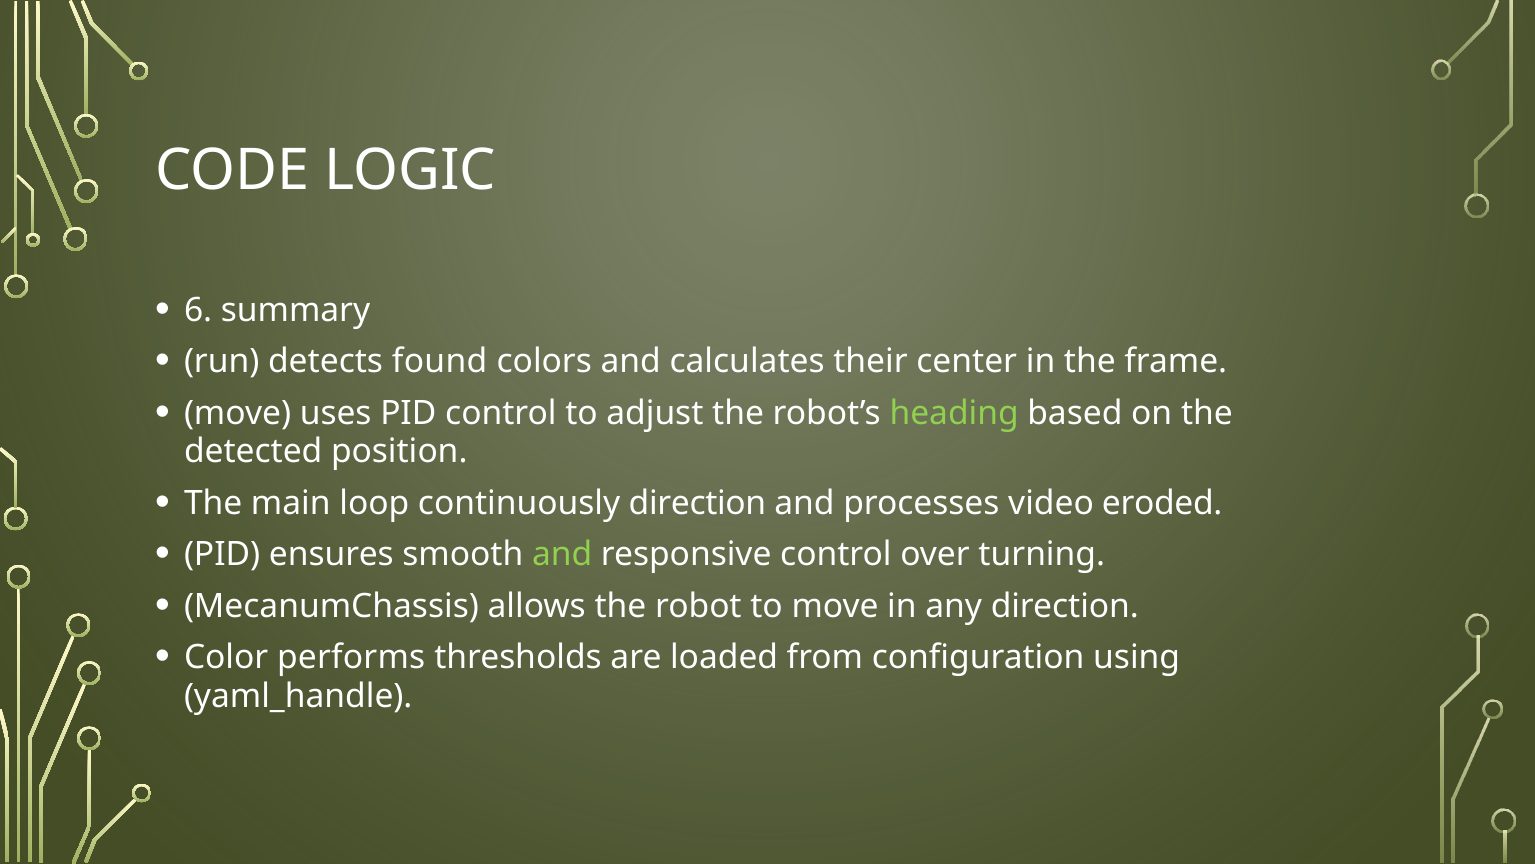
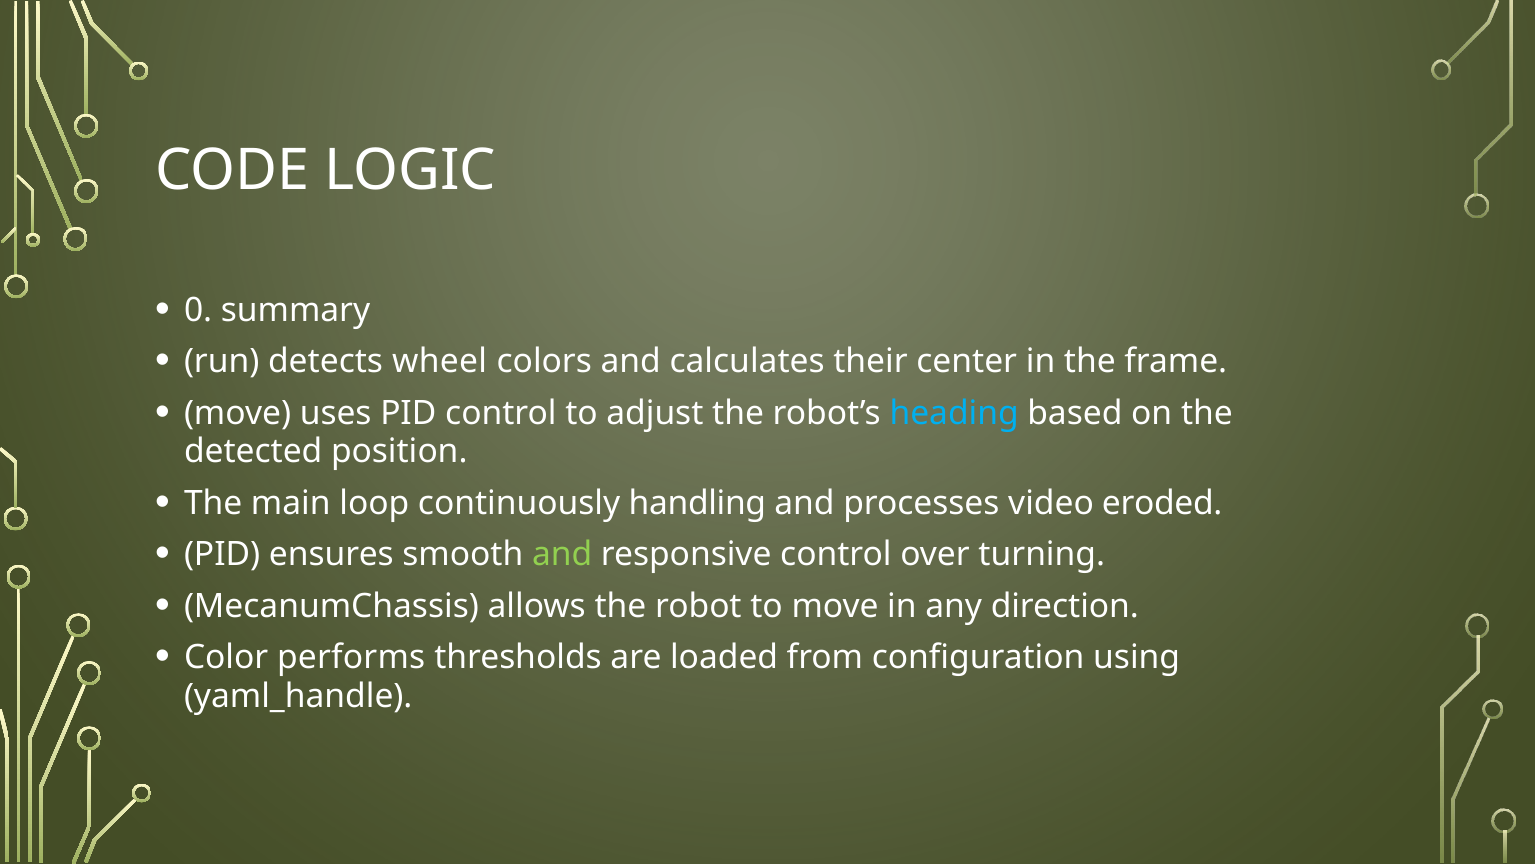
6: 6 -> 0
found: found -> wheel
heading colour: light green -> light blue
continuously direction: direction -> handling
